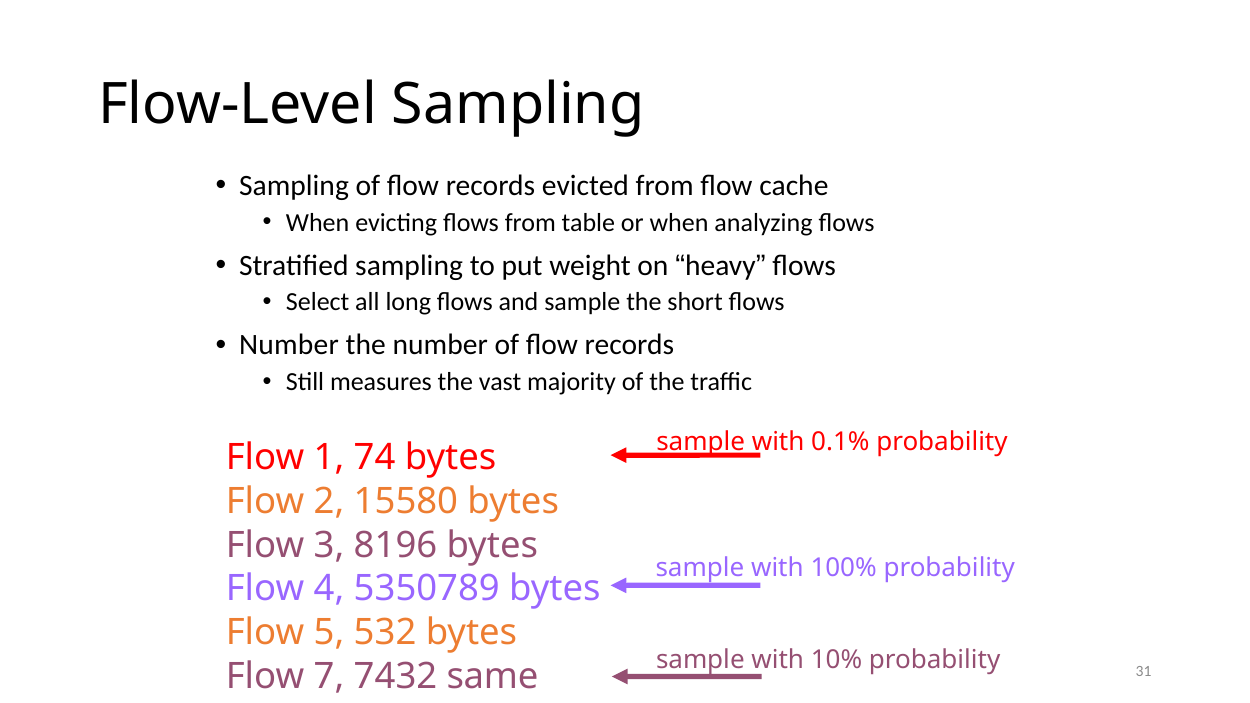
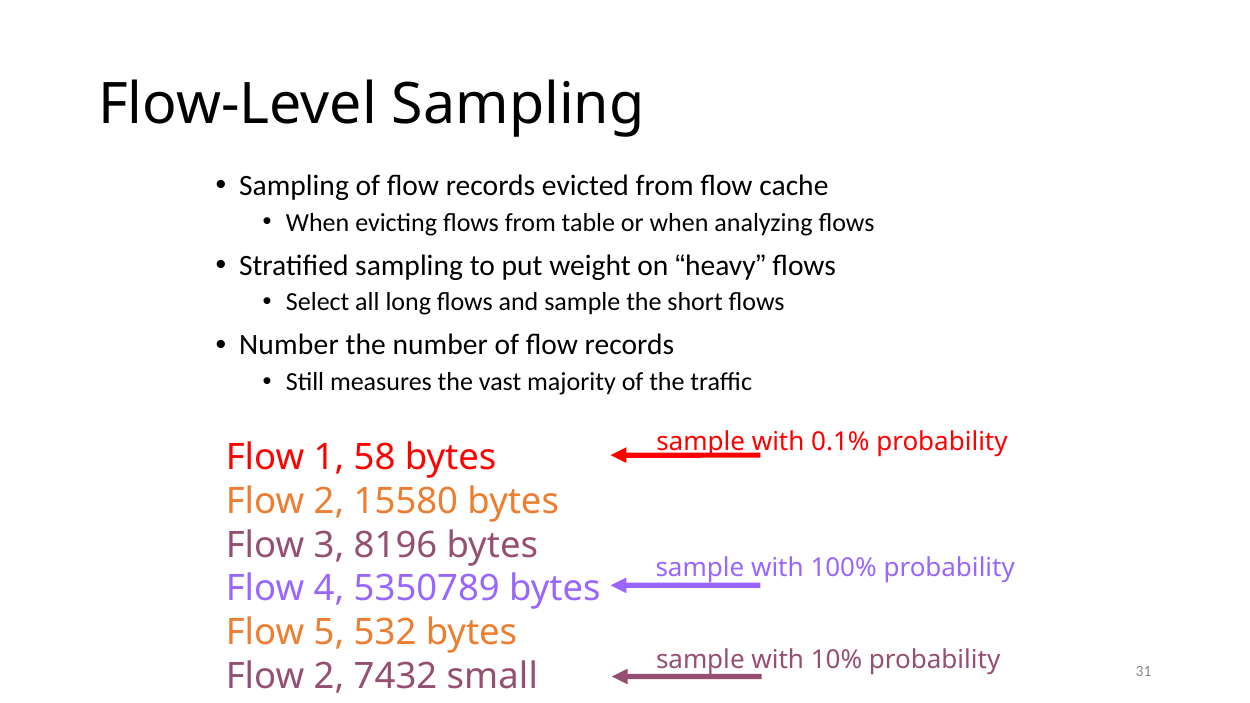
74: 74 -> 58
7 at (329, 676): 7 -> 2
same: same -> small
